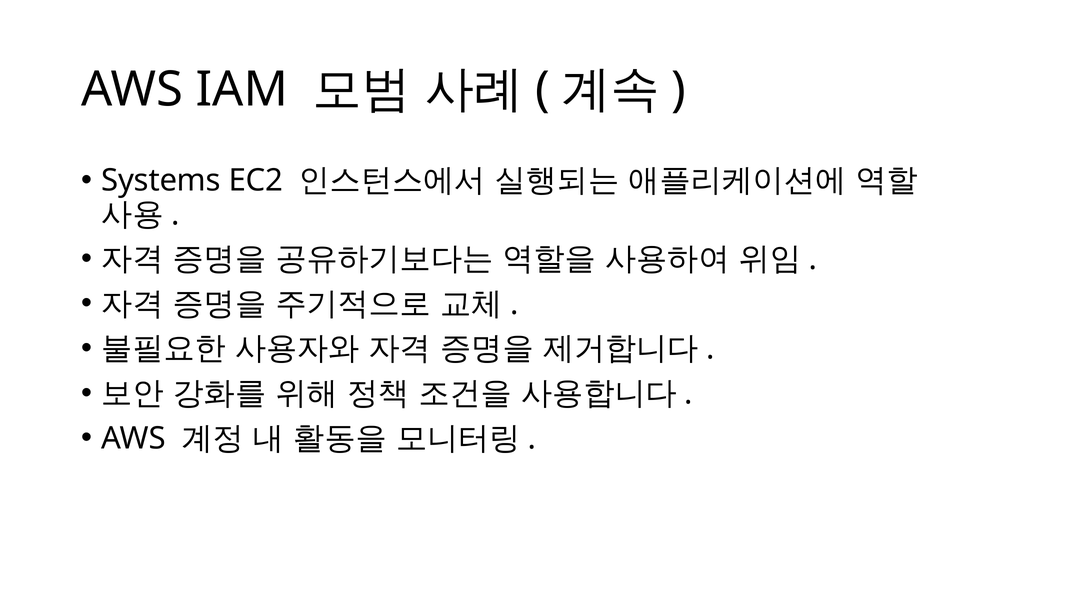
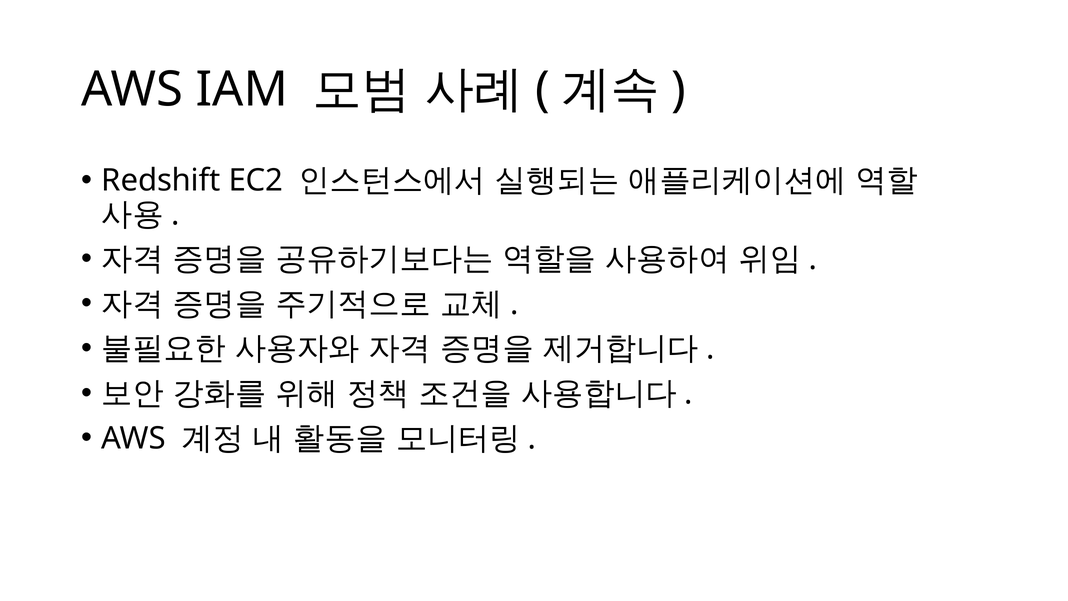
Systems: Systems -> Redshift
